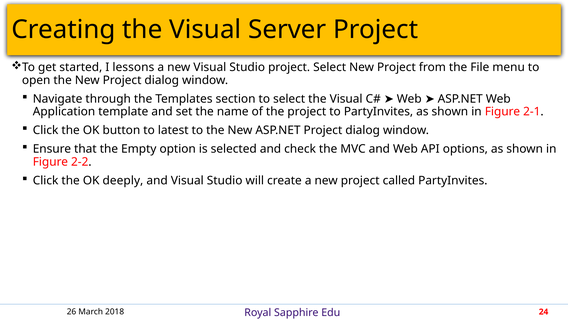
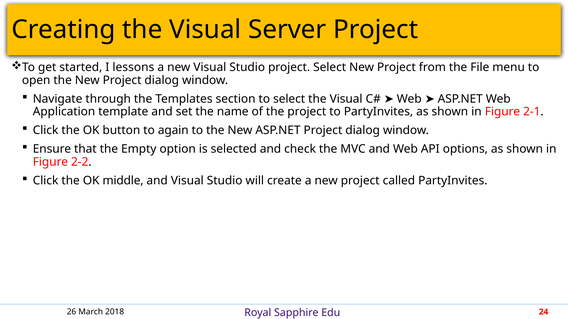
latest: latest -> again
deeply: deeply -> middle
